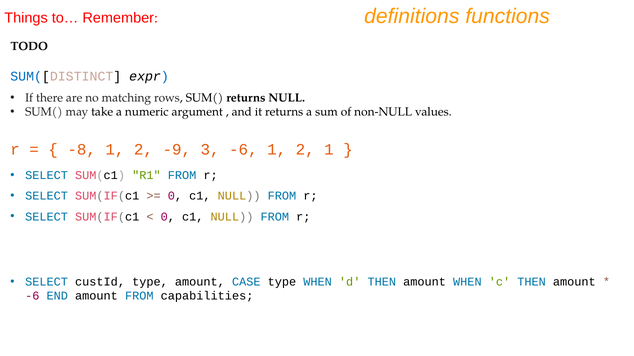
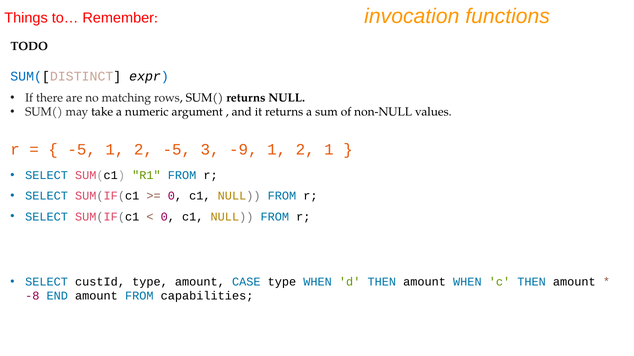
definitions: definitions -> invocation
-8 at (82, 150): -8 -> -5
2 -9: -9 -> -5
3 -6: -6 -> -9
-6 at (32, 297): -6 -> -8
